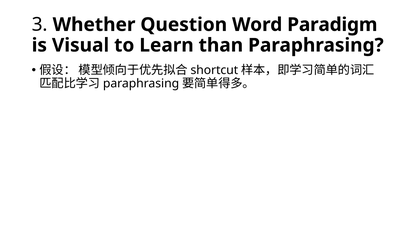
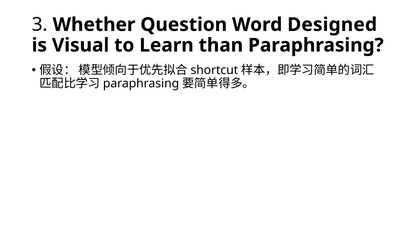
Paradigm: Paradigm -> Designed
